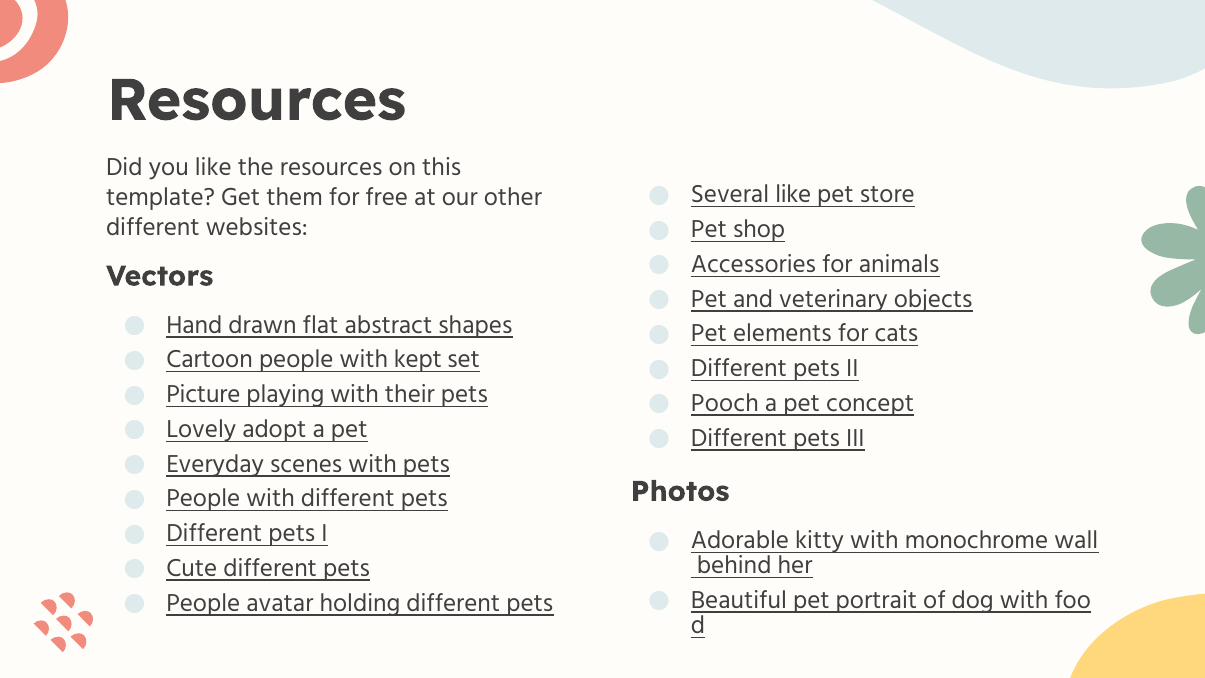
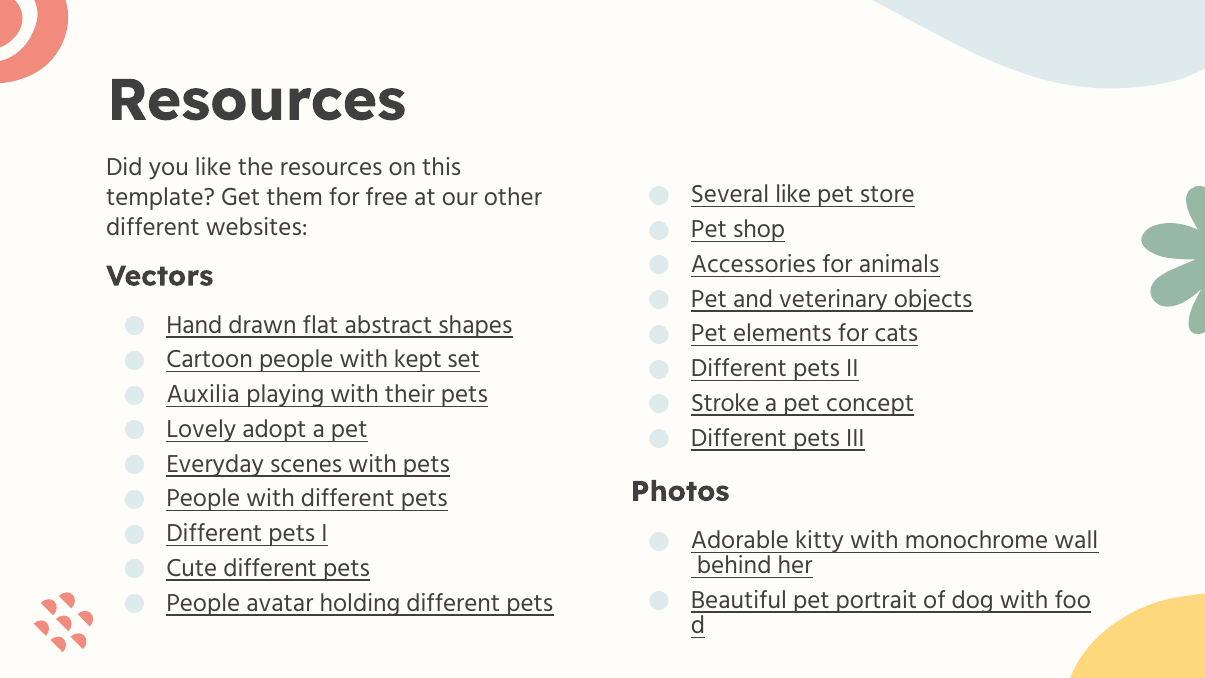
Picture: Picture -> Auxilia
Pooch: Pooch -> Stroke
